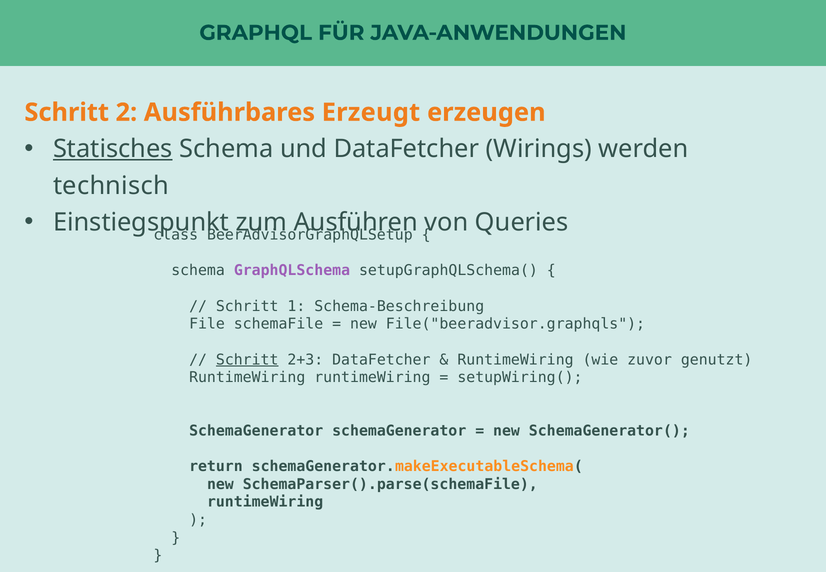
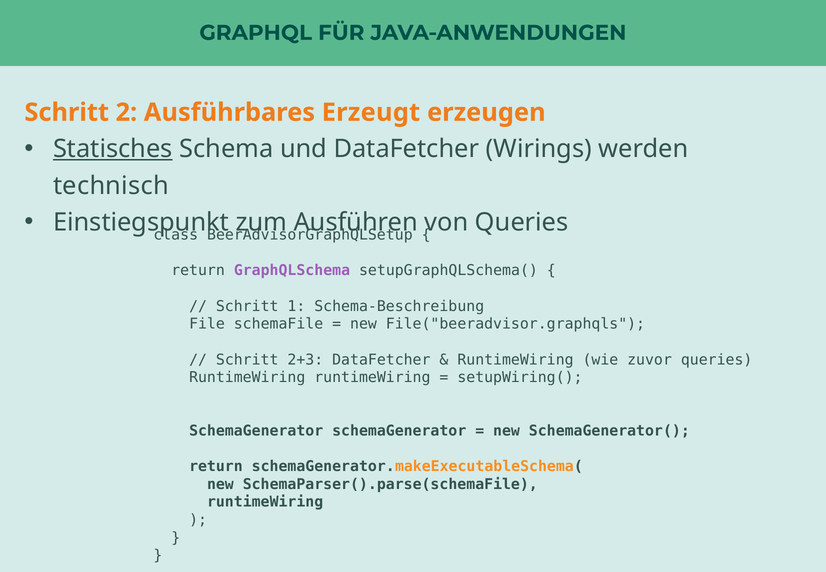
schema at (198, 271): schema -> return
Schritt at (247, 360) underline: present -> none
zuvor genutzt: genutzt -> queries
